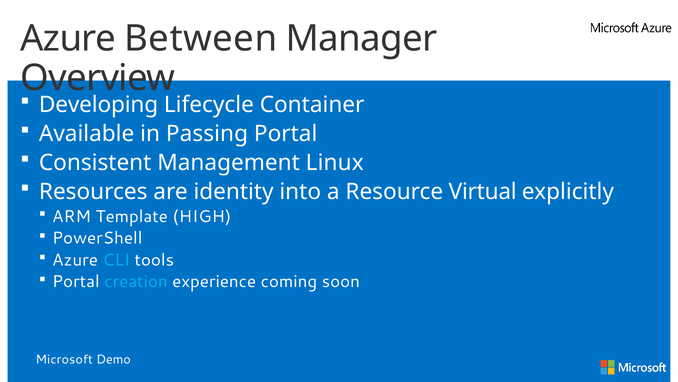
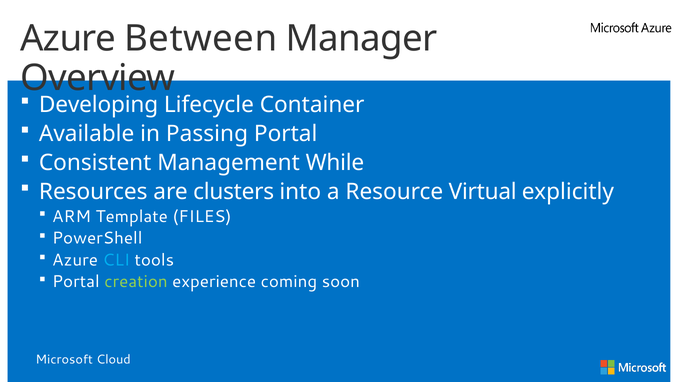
Linux: Linux -> While
identity: identity -> clusters
HIGH: HIGH -> FILES
creation colour: light blue -> light green
Demo: Demo -> Cloud
